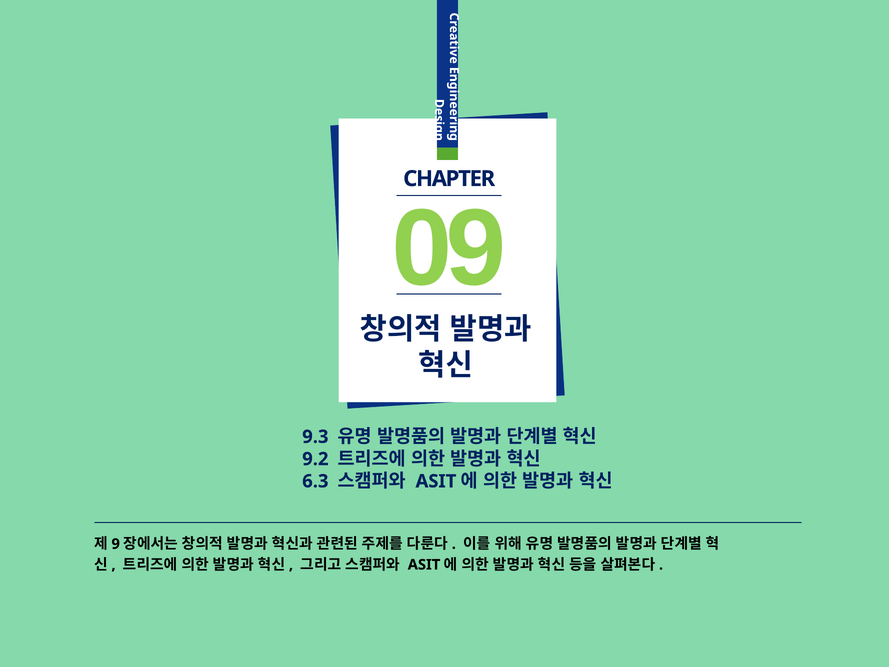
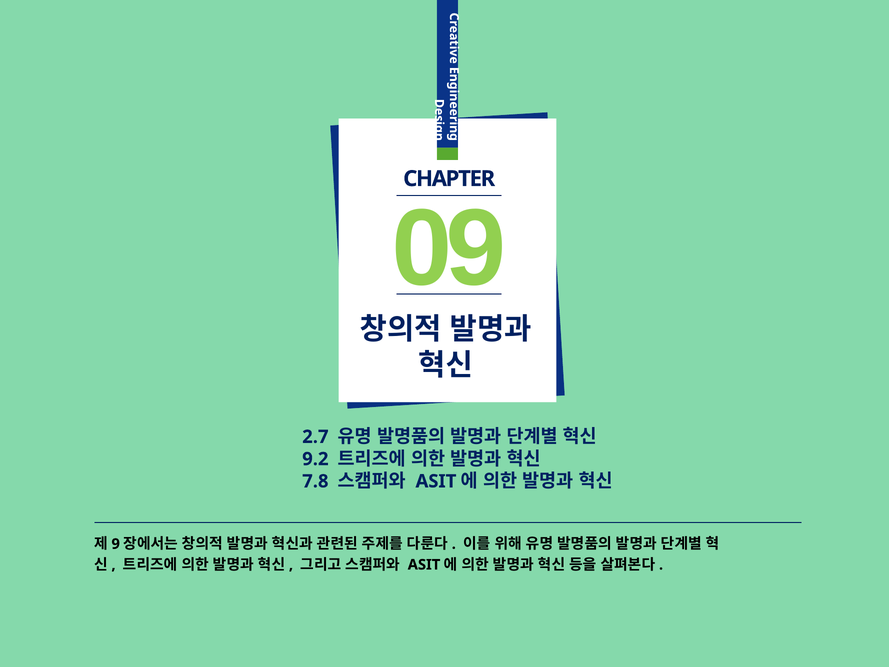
9.3: 9.3 -> 2.7
6.3: 6.3 -> 7.8
